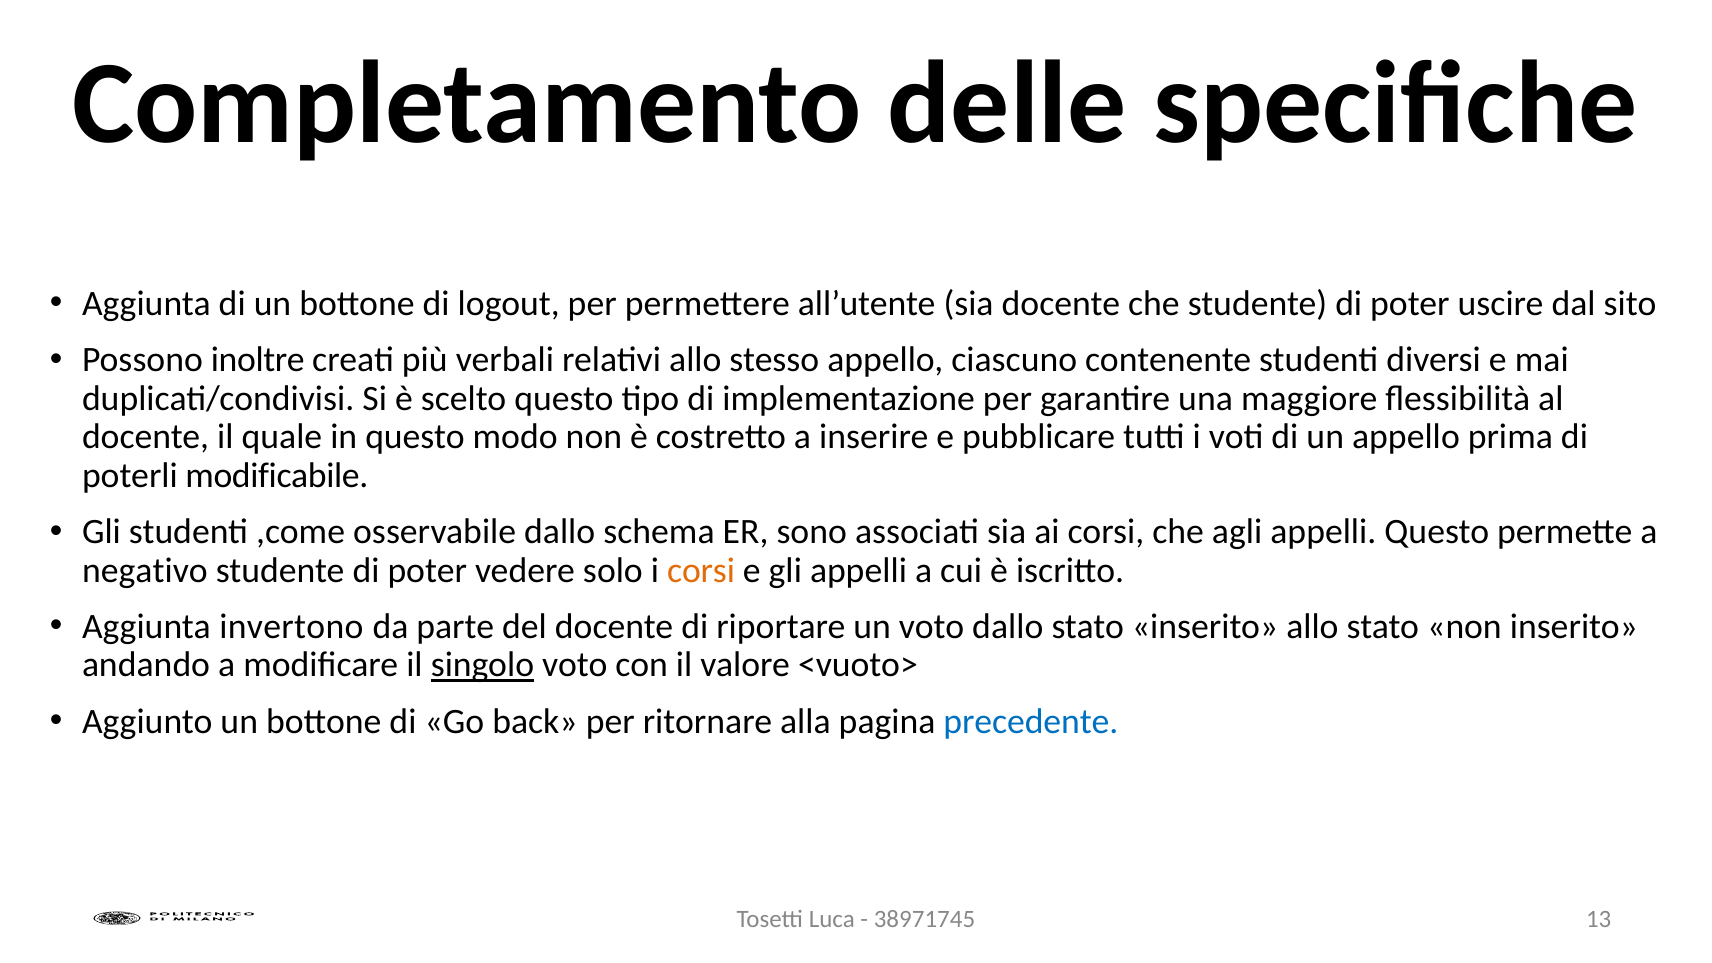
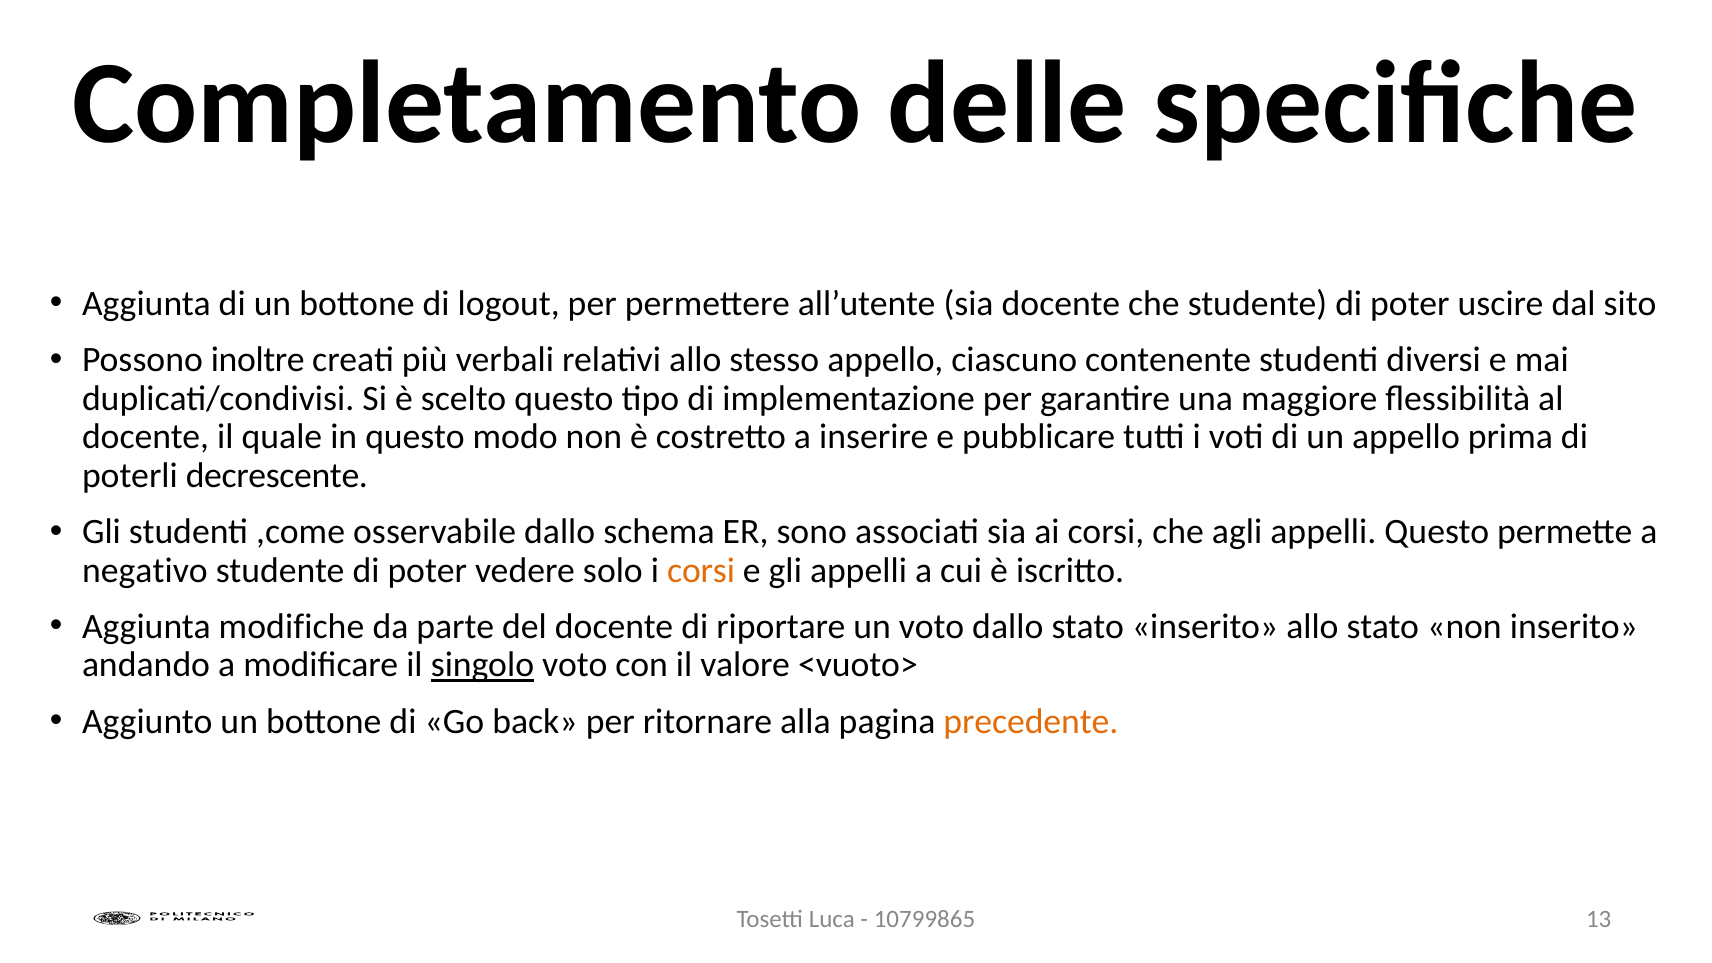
modificabile: modificabile -> decrescente
invertono: invertono -> modifiche
precedente colour: blue -> orange
38971745: 38971745 -> 10799865
